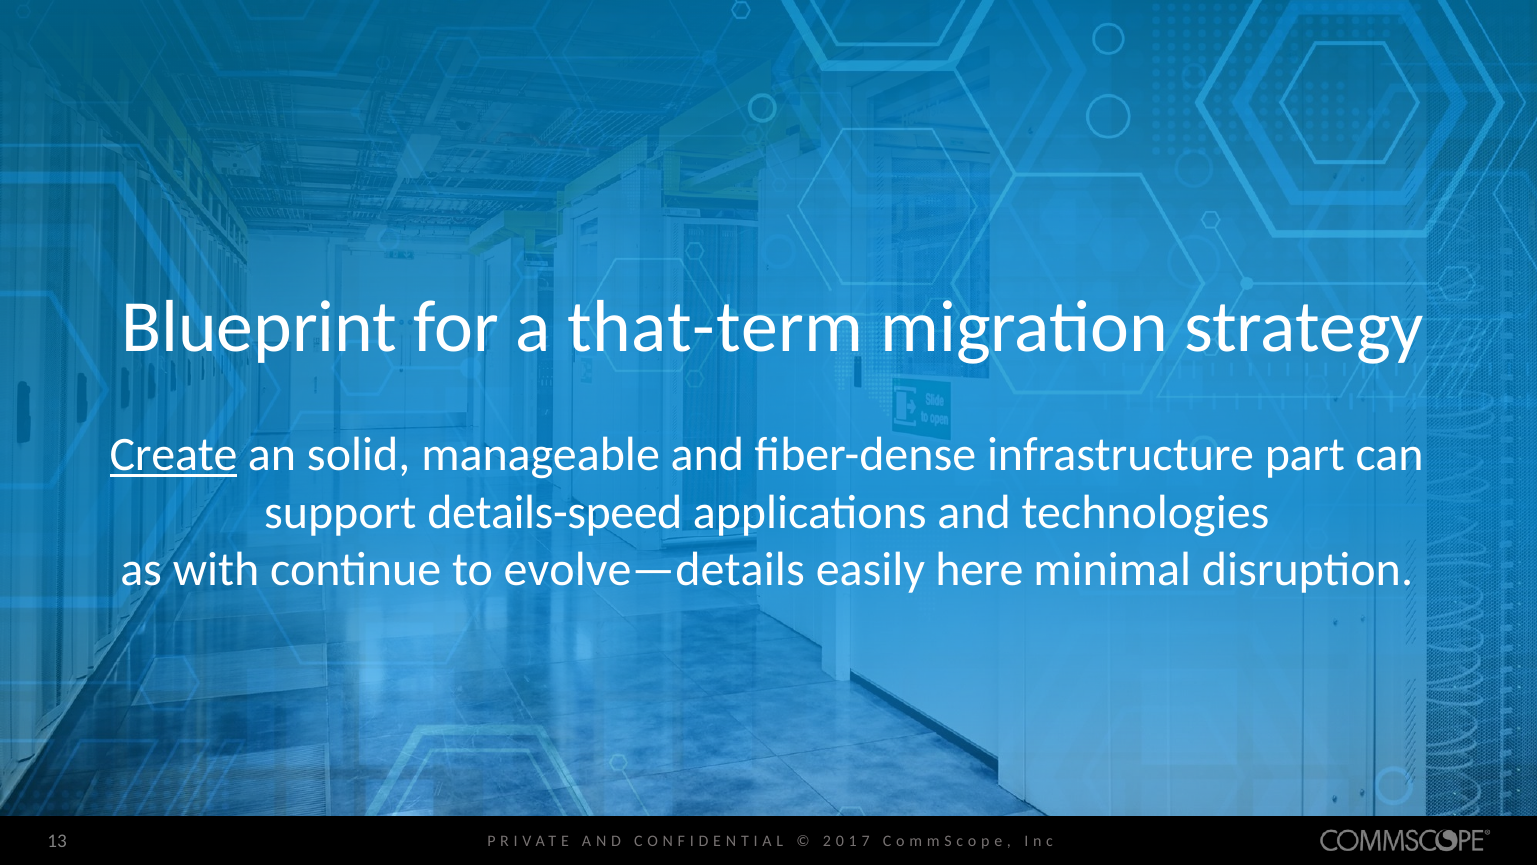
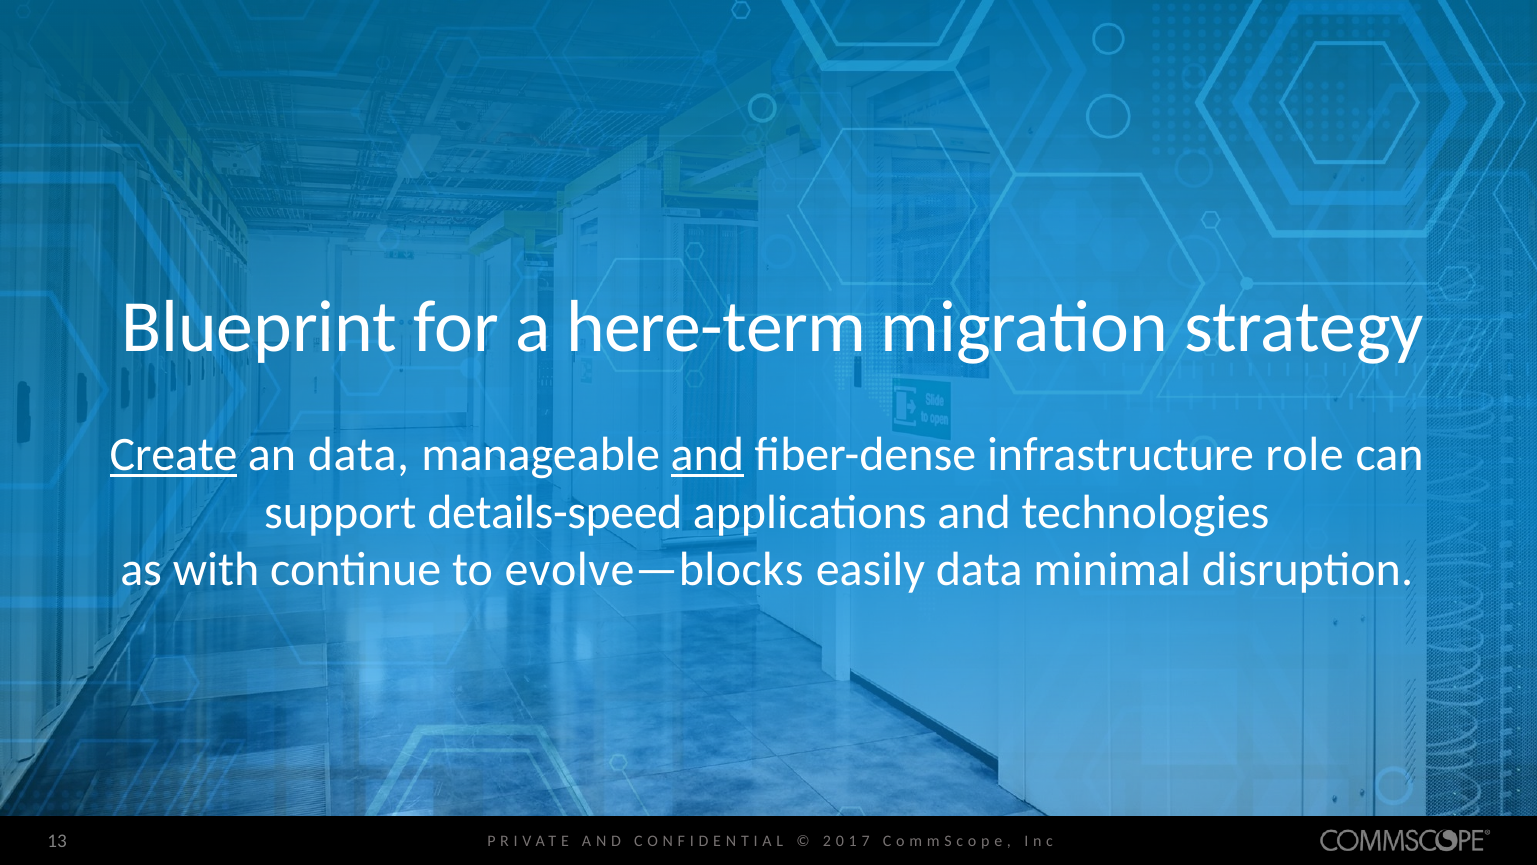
that-term: that-term -> here-term
an solid: solid -> data
and at (707, 454) underline: none -> present
part: part -> role
evolve—details: evolve—details -> evolve—blocks
easily here: here -> data
